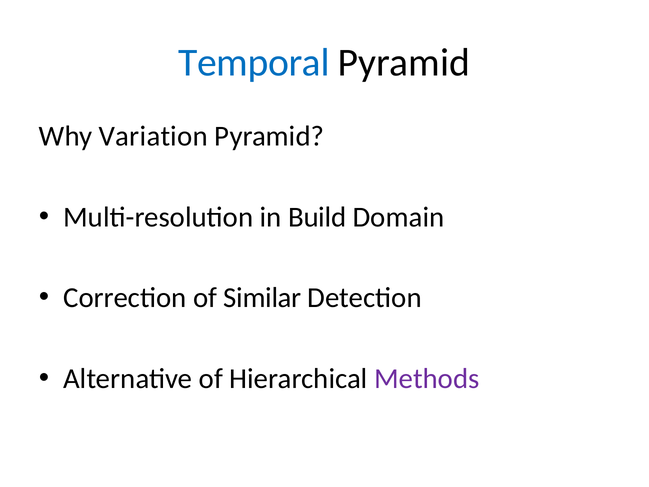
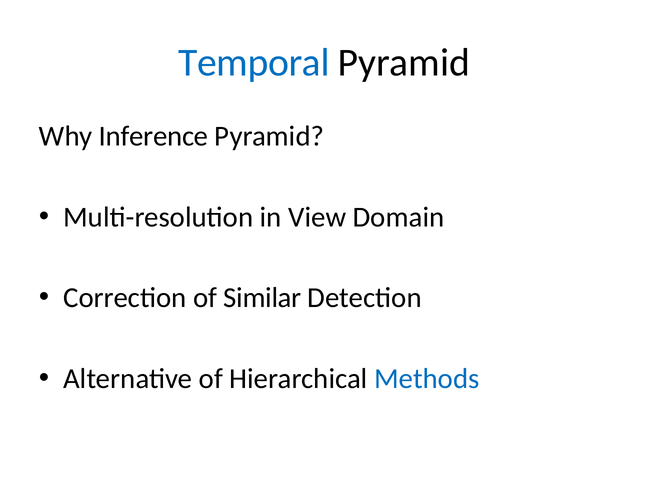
Variation: Variation -> Inference
Build: Build -> View
Methods colour: purple -> blue
